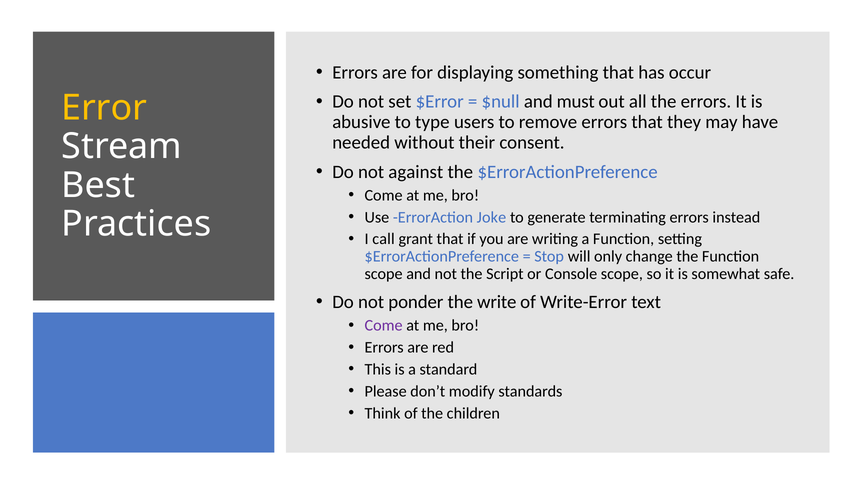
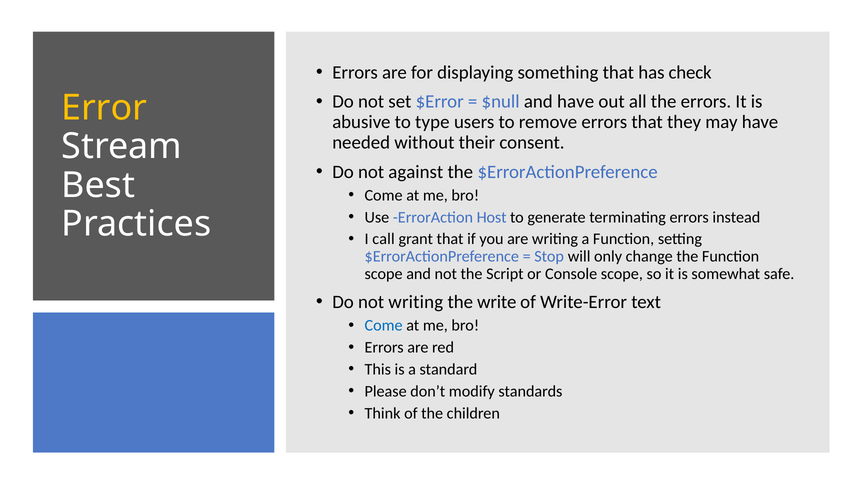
occur: occur -> check
and must: must -> have
Joke: Joke -> Host
not ponder: ponder -> writing
Come at (384, 325) colour: purple -> blue
